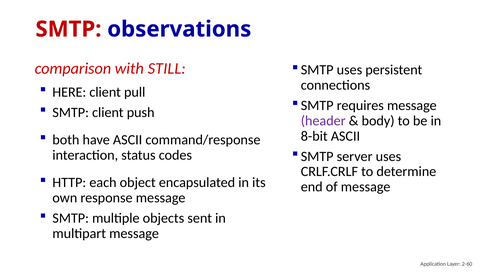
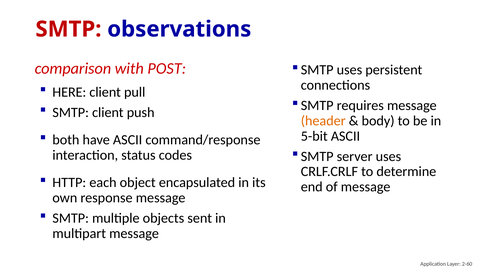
STILL: STILL -> POST
header colour: purple -> orange
8-bit: 8-bit -> 5-bit
